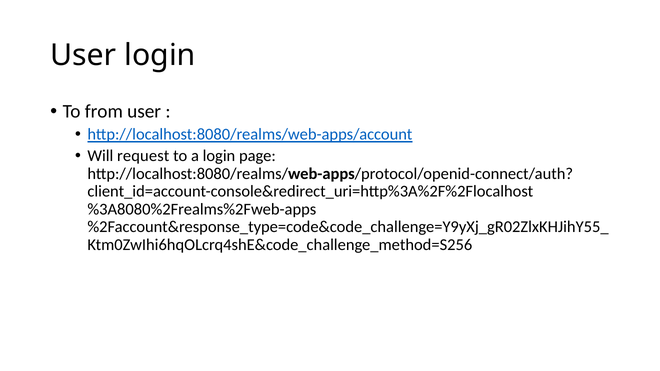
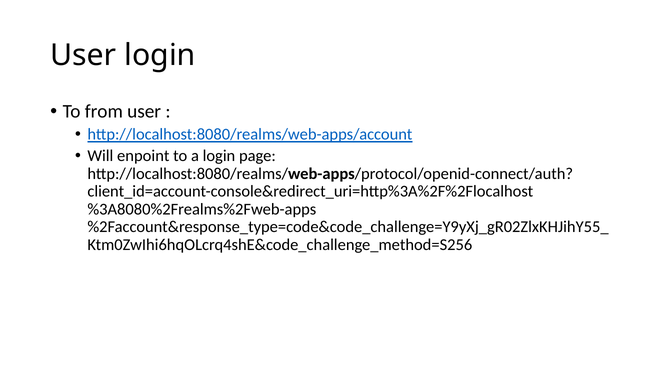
request: request -> enpoint
